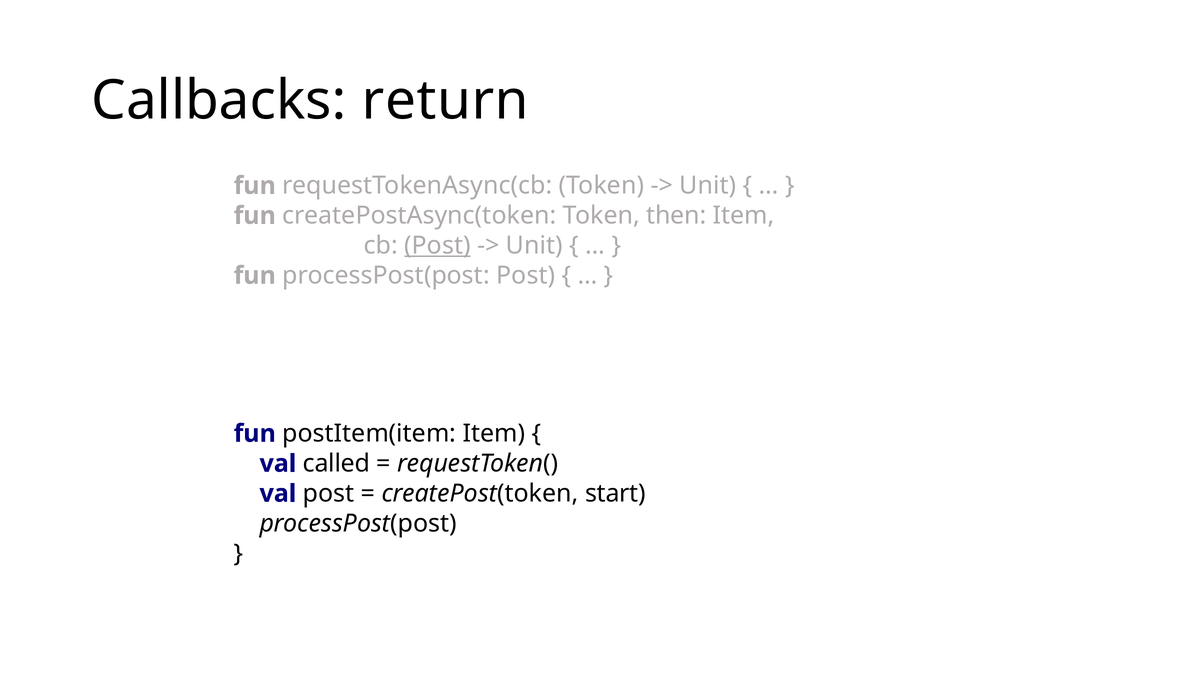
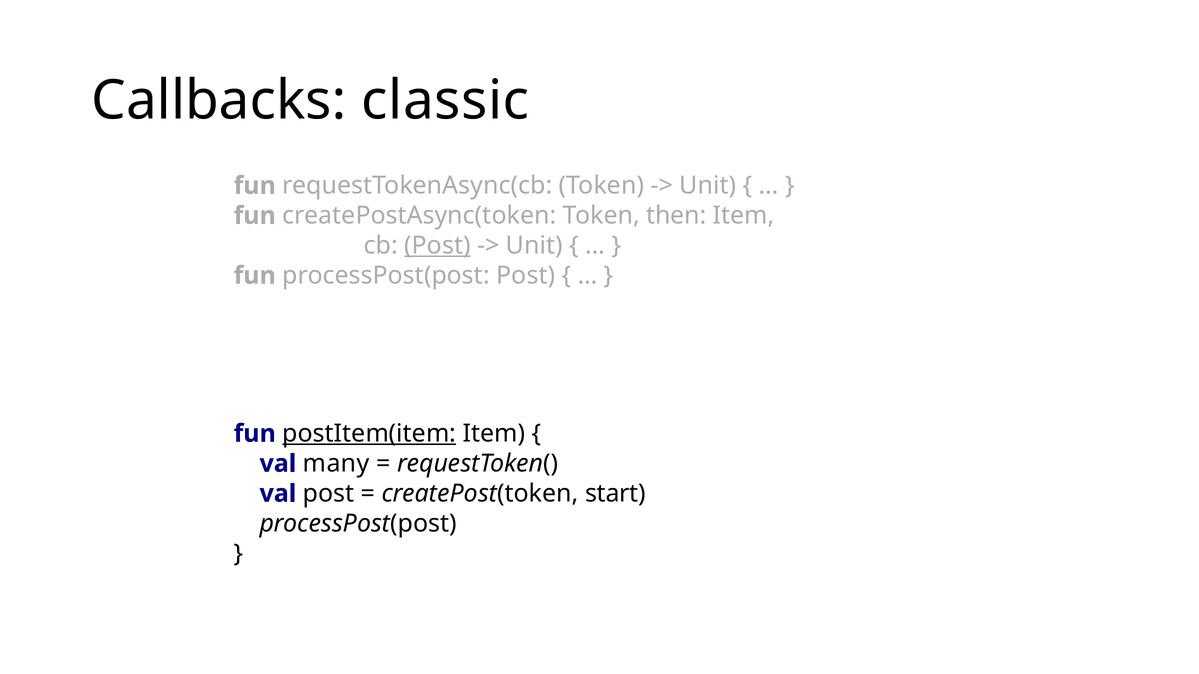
return: return -> classic
postItem(item underline: none -> present
called: called -> many
